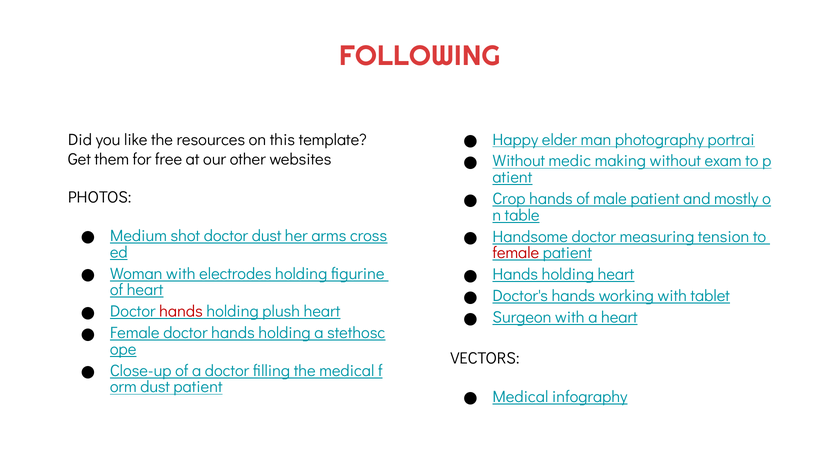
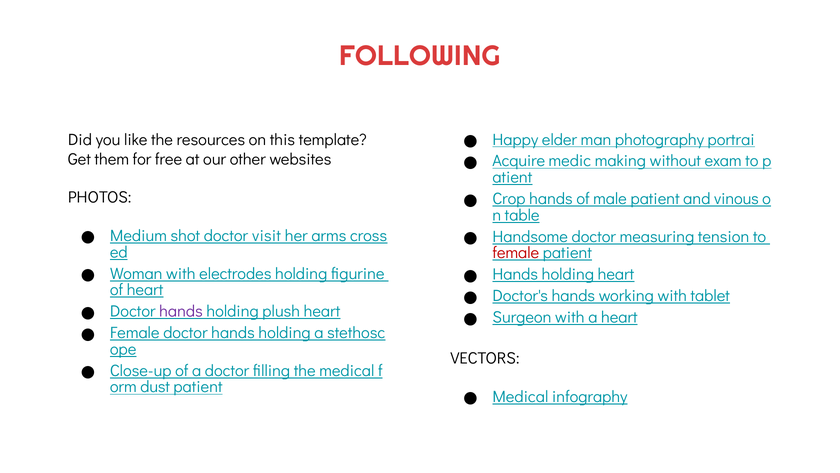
Without at (519, 161): Without -> Acquire
mostly: mostly -> vinous
doctor dust: dust -> visit
hands at (181, 311) colour: red -> purple
